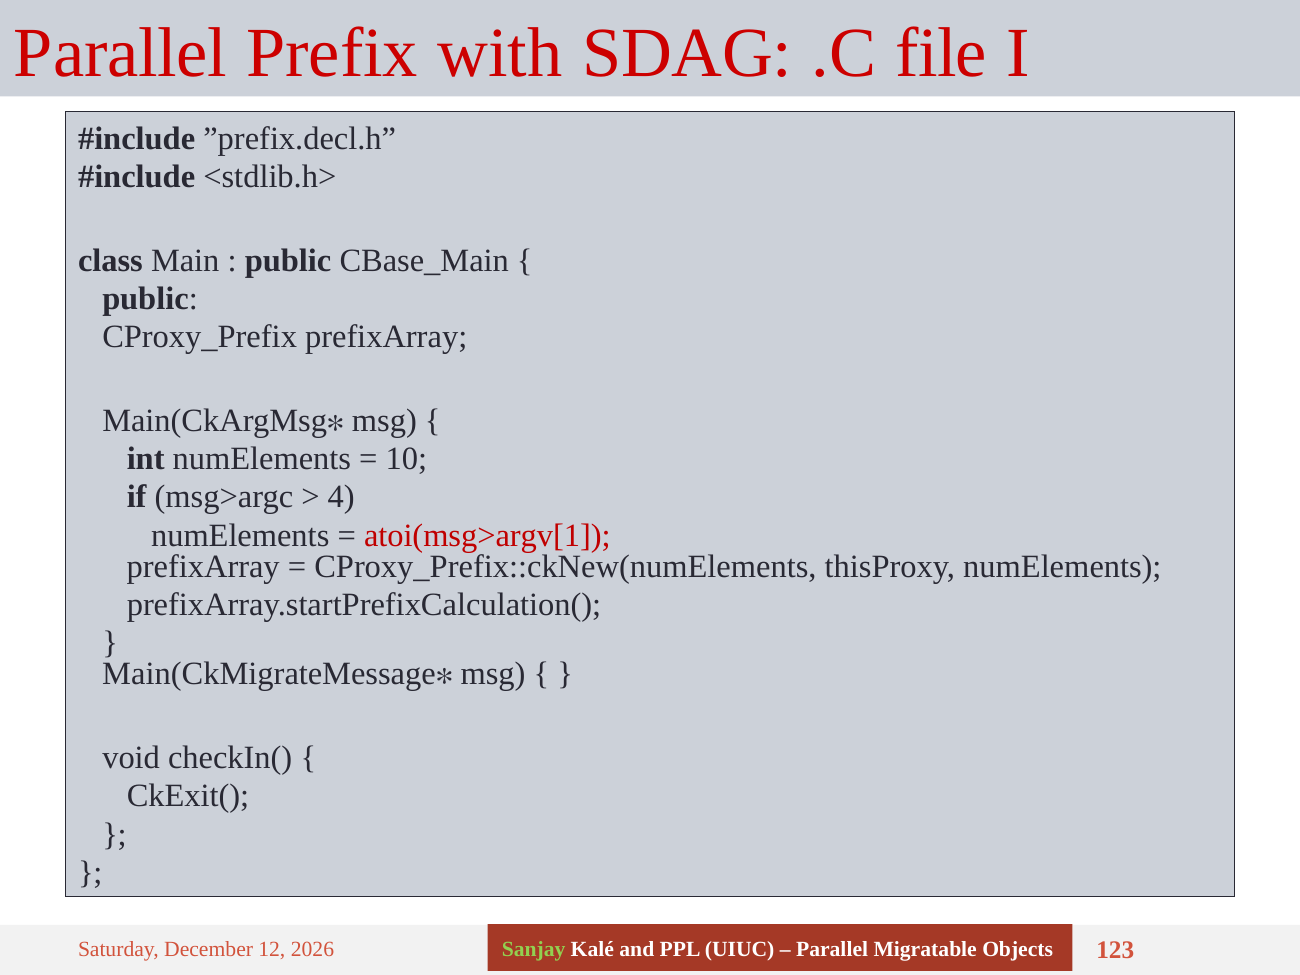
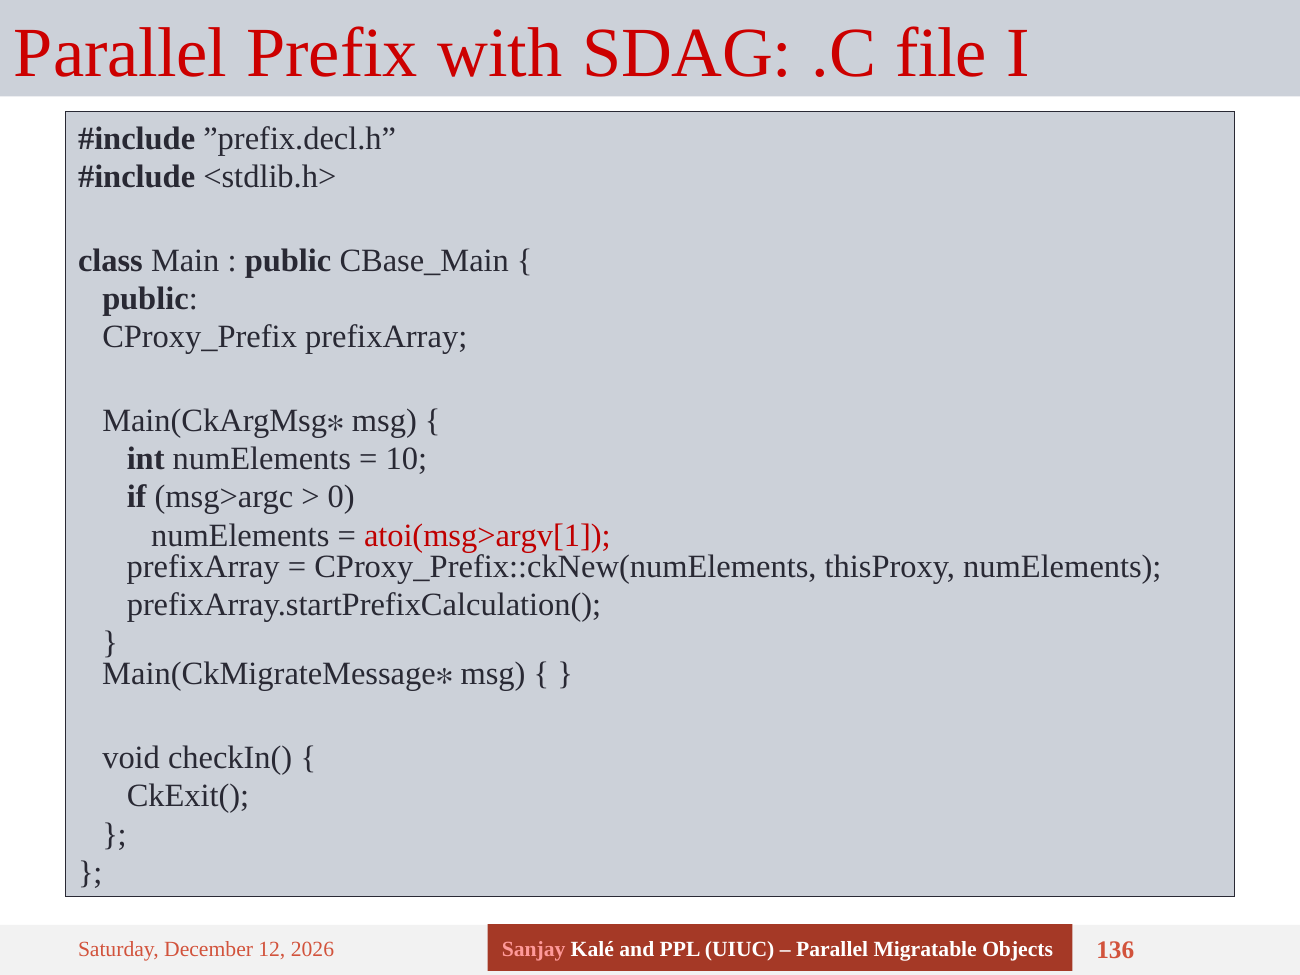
4: 4 -> 0
Sanjay colour: light green -> pink
123: 123 -> 136
